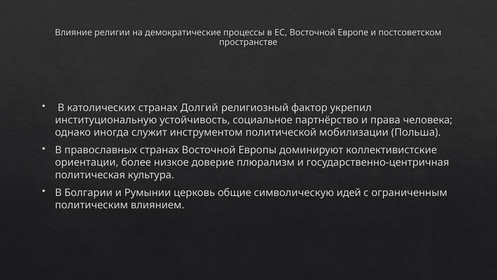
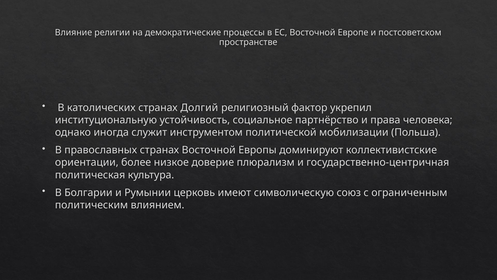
общие: общие -> имеют
идей: идей -> союз
